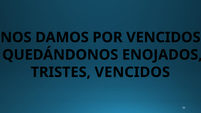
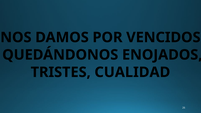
TRISTES VENCIDOS: VENCIDOS -> CUALIDAD
